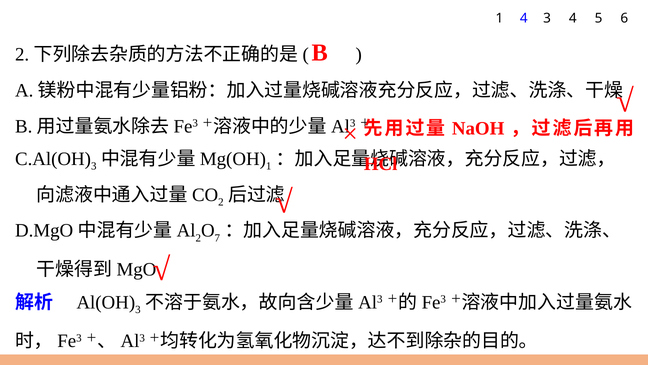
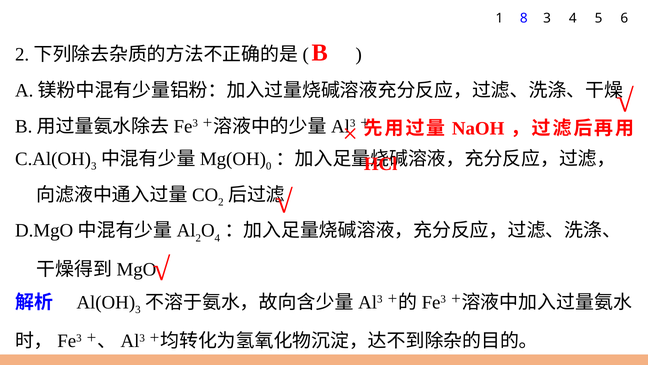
1 4: 4 -> 8
1 at (269, 166): 1 -> 0
7 at (217, 238): 7 -> 4
